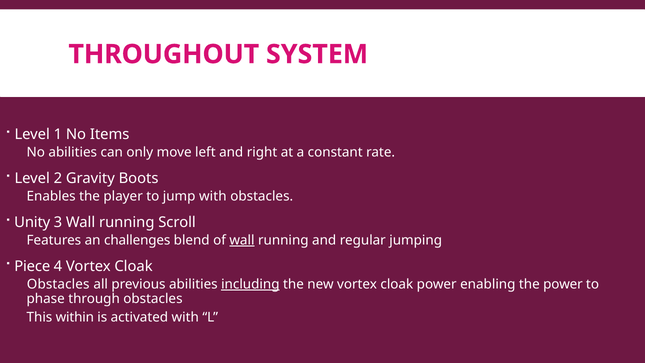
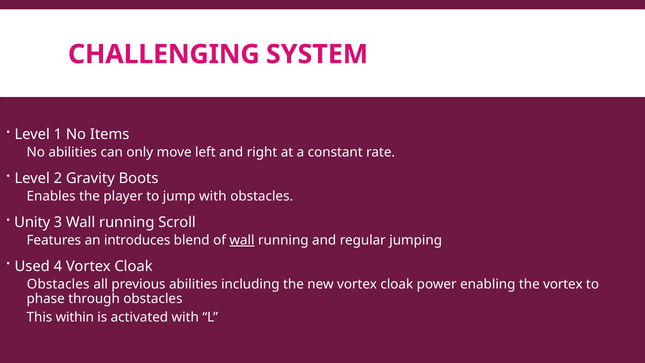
THROUGHOUT: THROUGHOUT -> CHALLENGING
challenges: challenges -> introduces
Piece: Piece -> Used
including underline: present -> none
the power: power -> vortex
